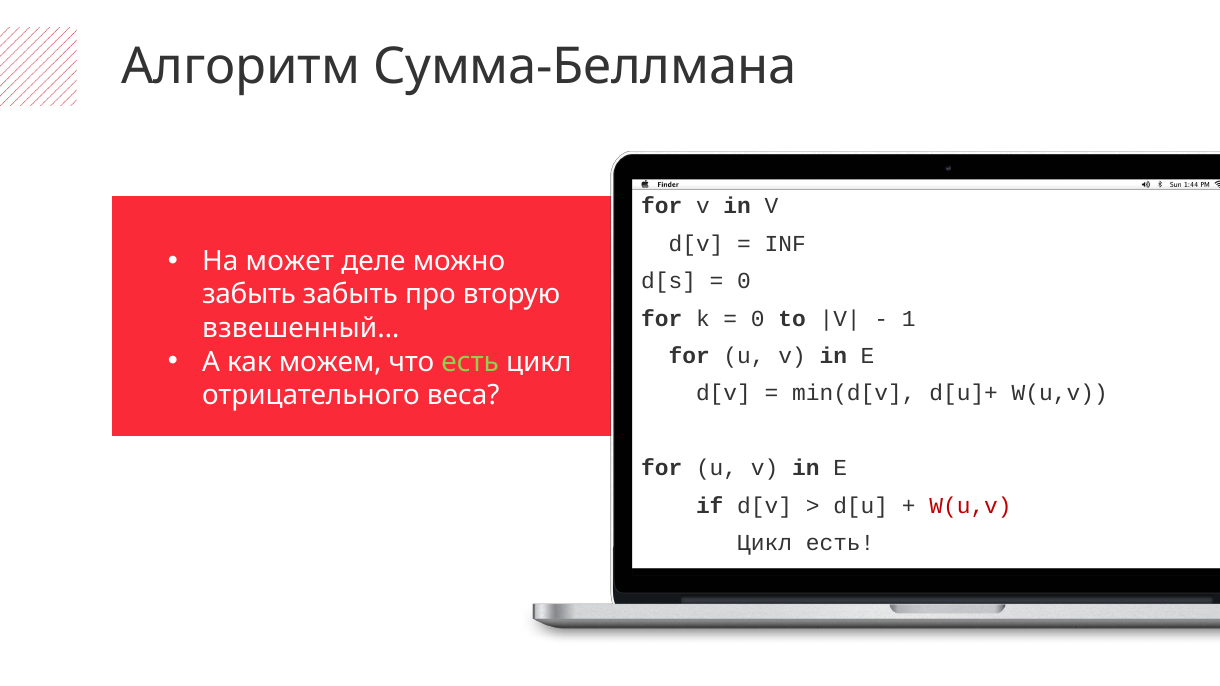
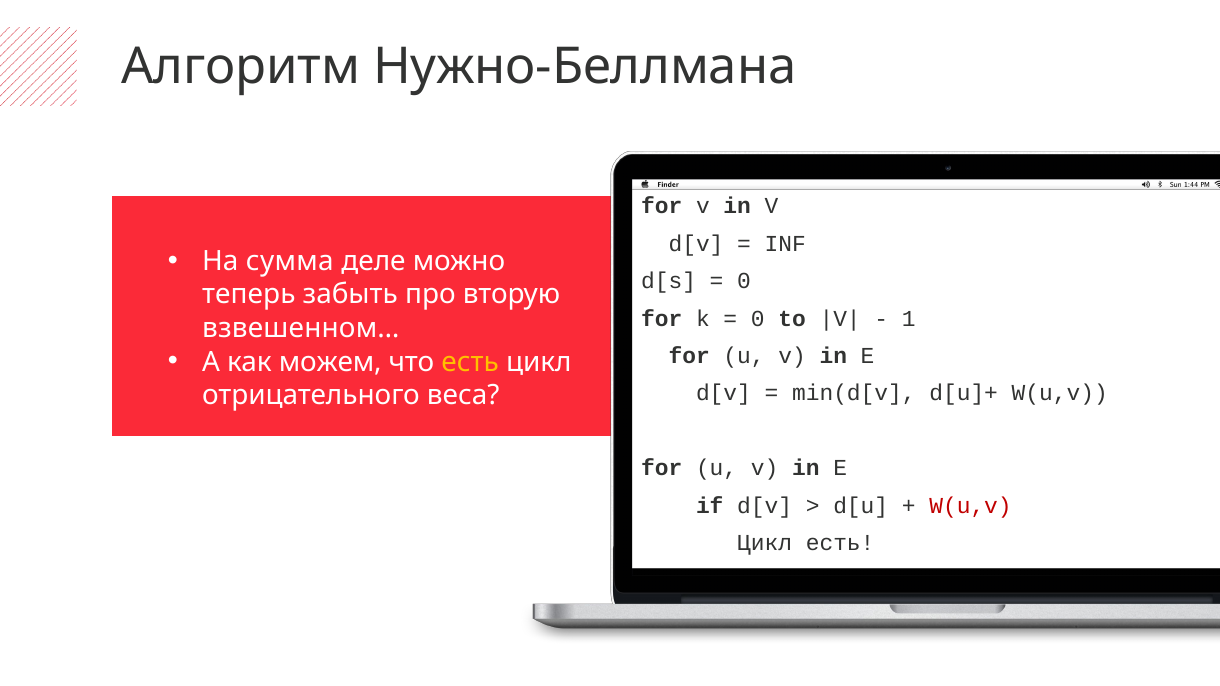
Сумма-Беллмана: Сумма-Беллмана -> Нужно-Беллмана
может: может -> сумма
забыть at (249, 295): забыть -> теперь
взвешенный…: взвешенный… -> взвешенном…
есть at (470, 362) colour: light green -> yellow
